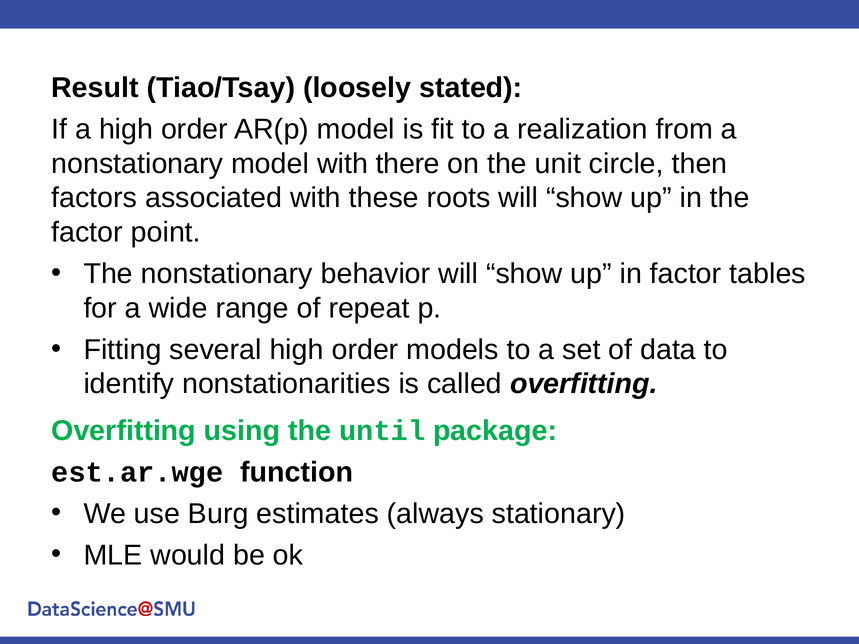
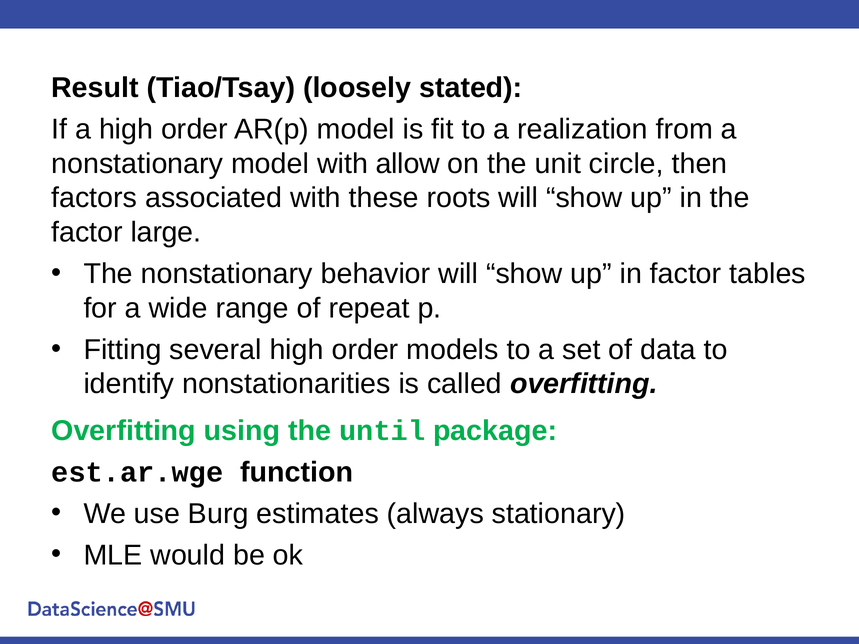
there: there -> allow
point: point -> large
